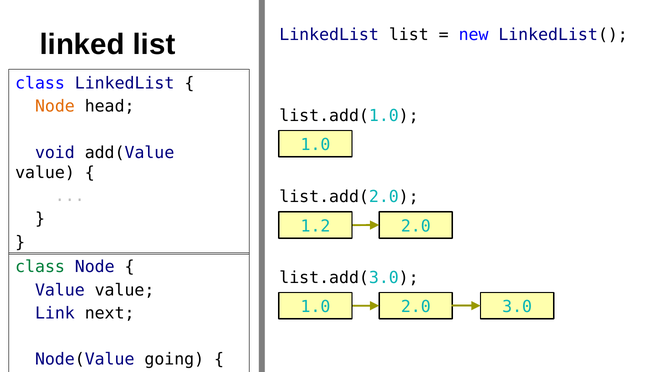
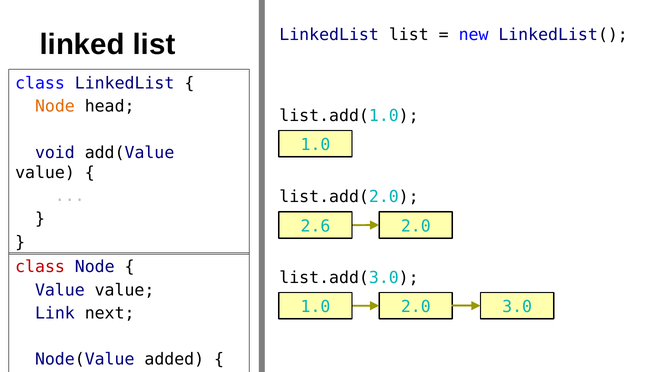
1.2: 1.2 -> 2.6
class at (40, 267) colour: green -> red
going: going -> added
